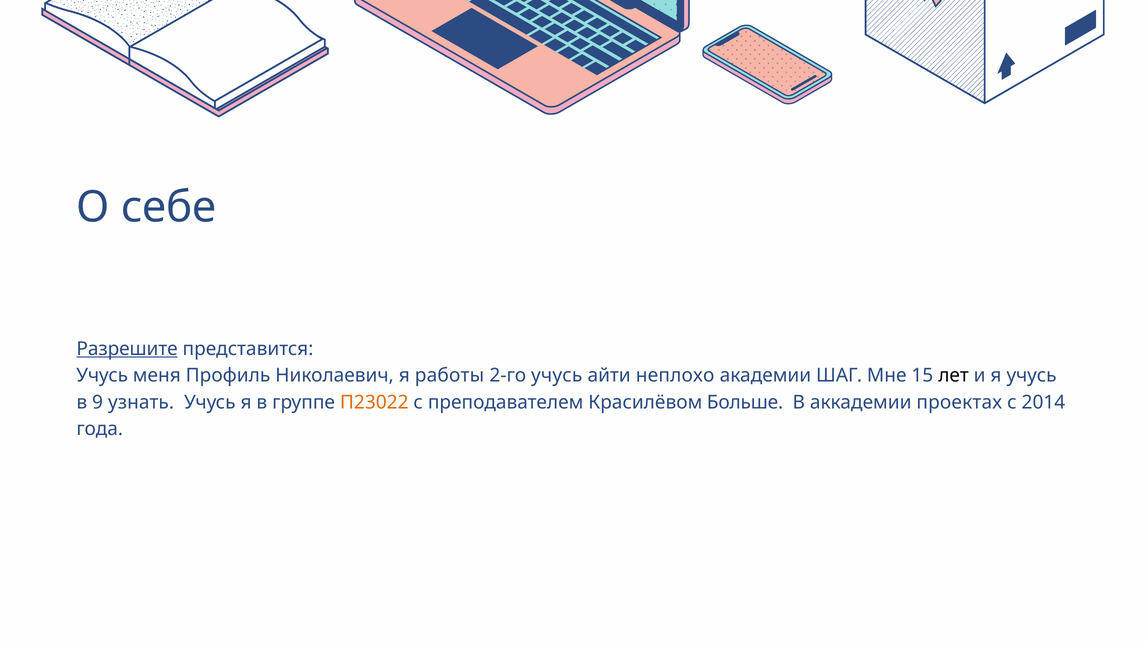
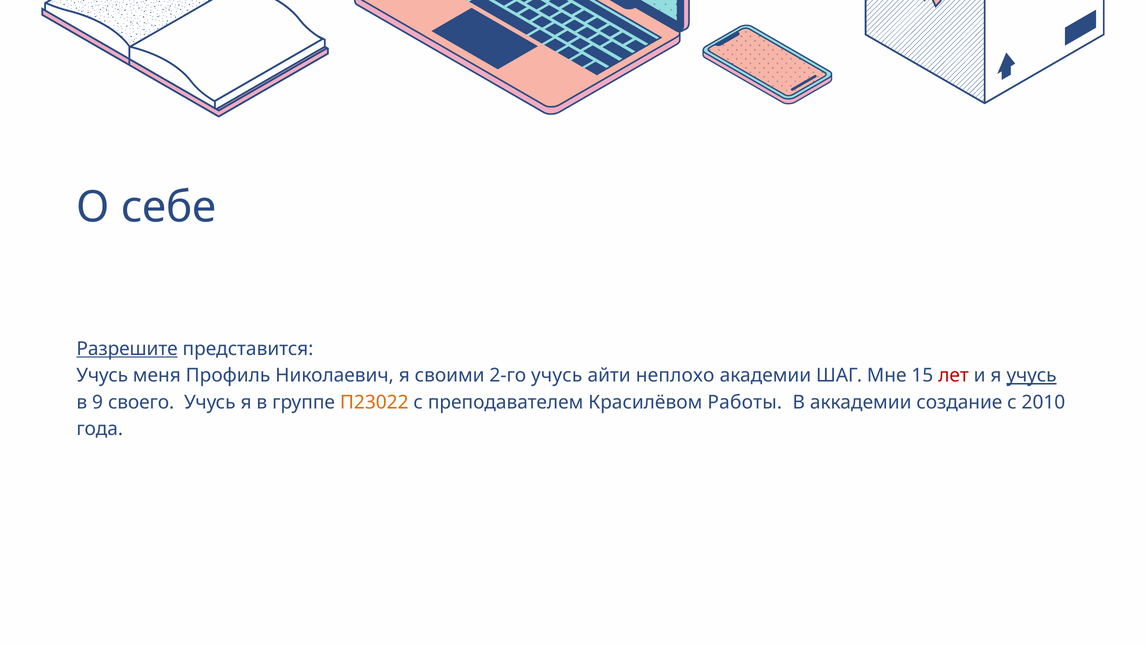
работы: работы -> своими
лет colour: black -> red
учусь at (1032, 375) underline: none -> present
узнать: узнать -> своего
Больше: Больше -> Работы
проектах: проектах -> создание
2014: 2014 -> 2010
